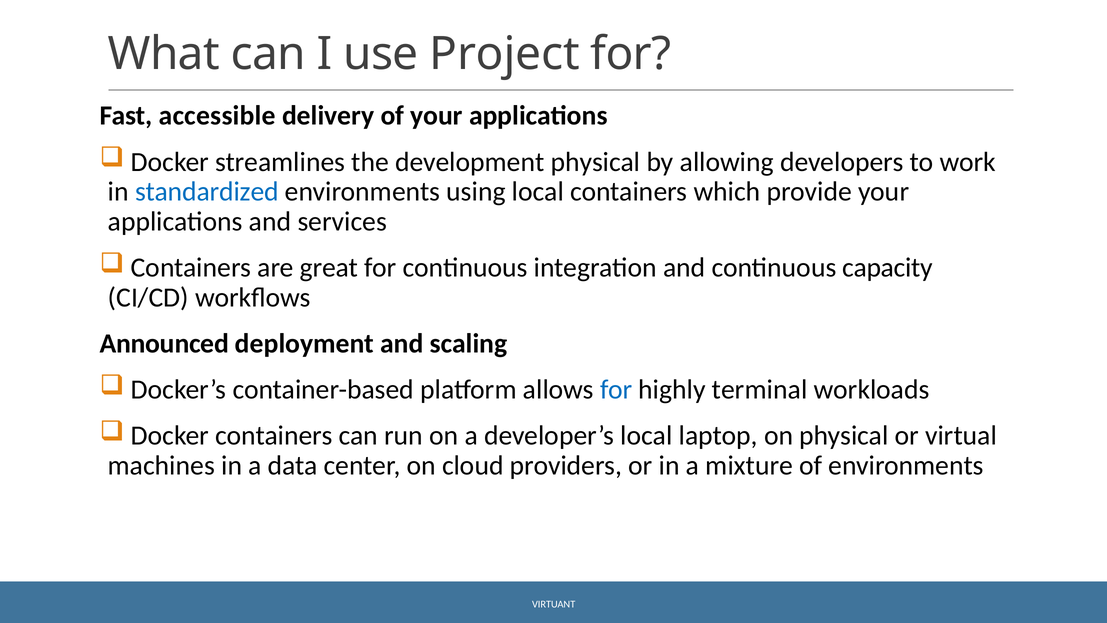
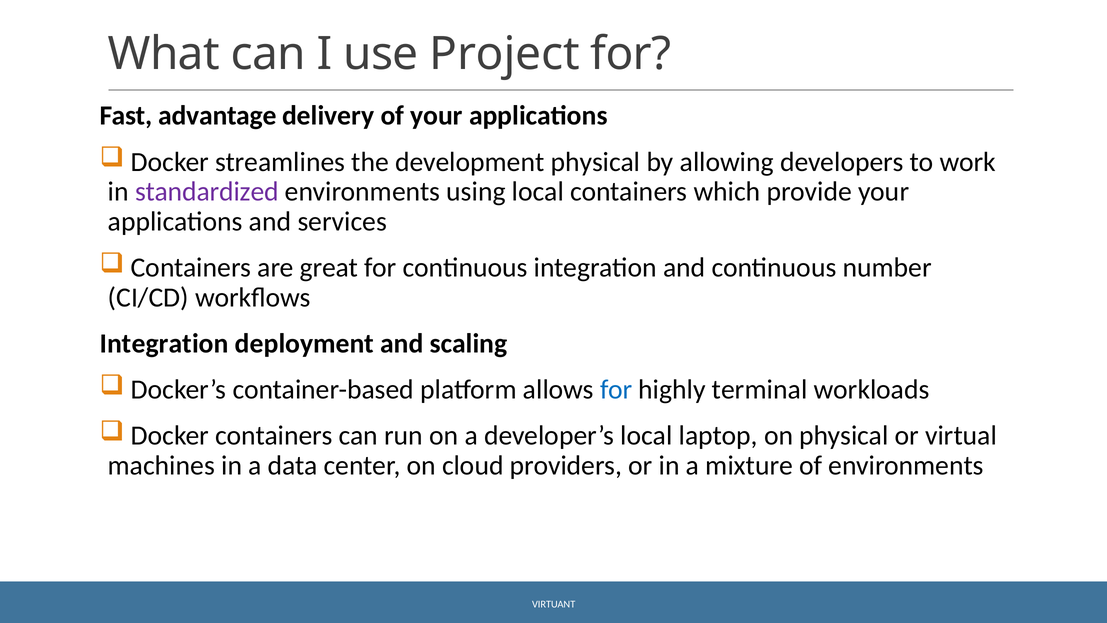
accessible: accessible -> advantage
standardized colour: blue -> purple
capacity: capacity -> number
Announced at (164, 343): Announced -> Integration
